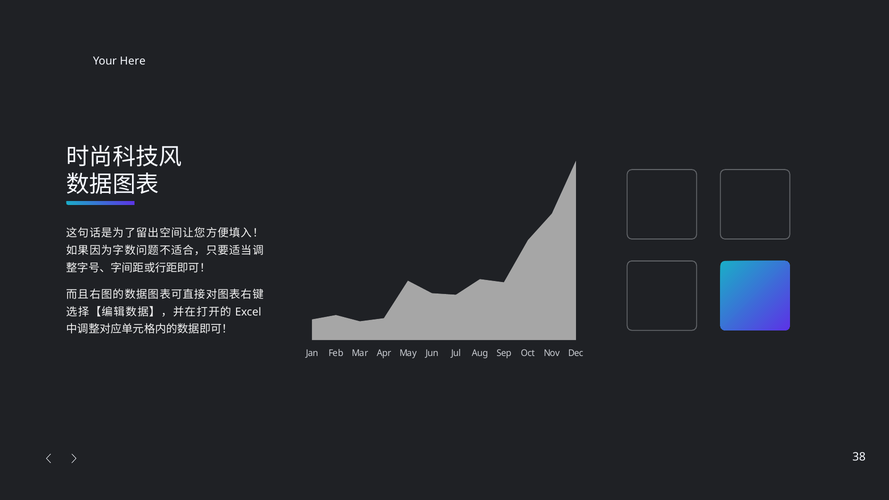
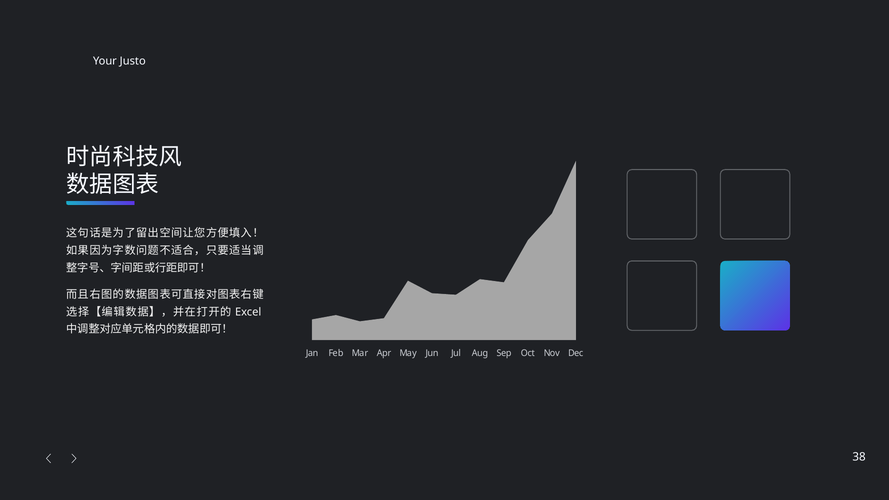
Here: Here -> Justo
